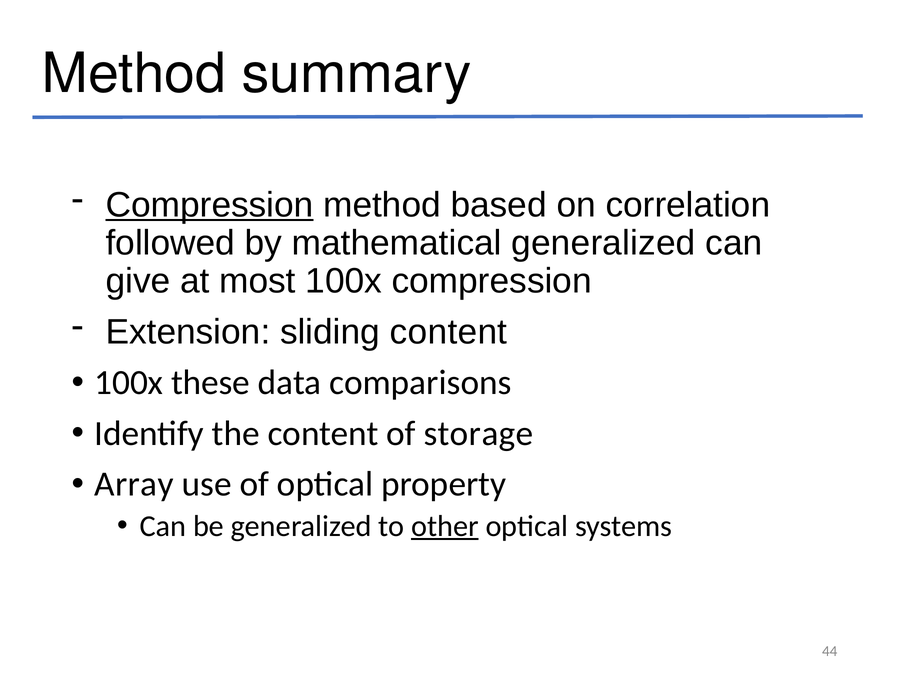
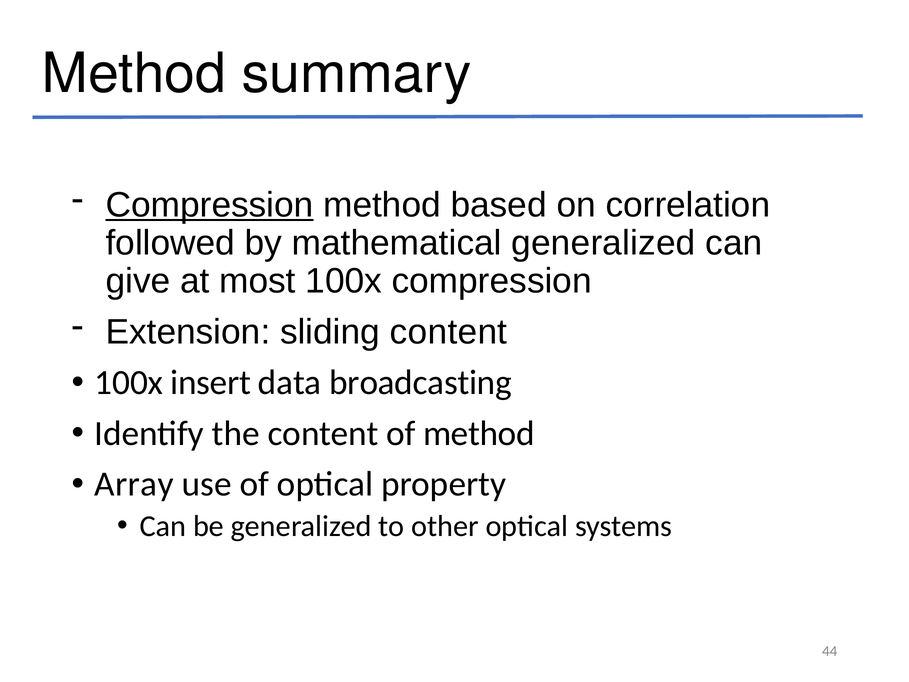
these: these -> insert
comparisons: comparisons -> broadcasting
of storage: storage -> method
other underline: present -> none
